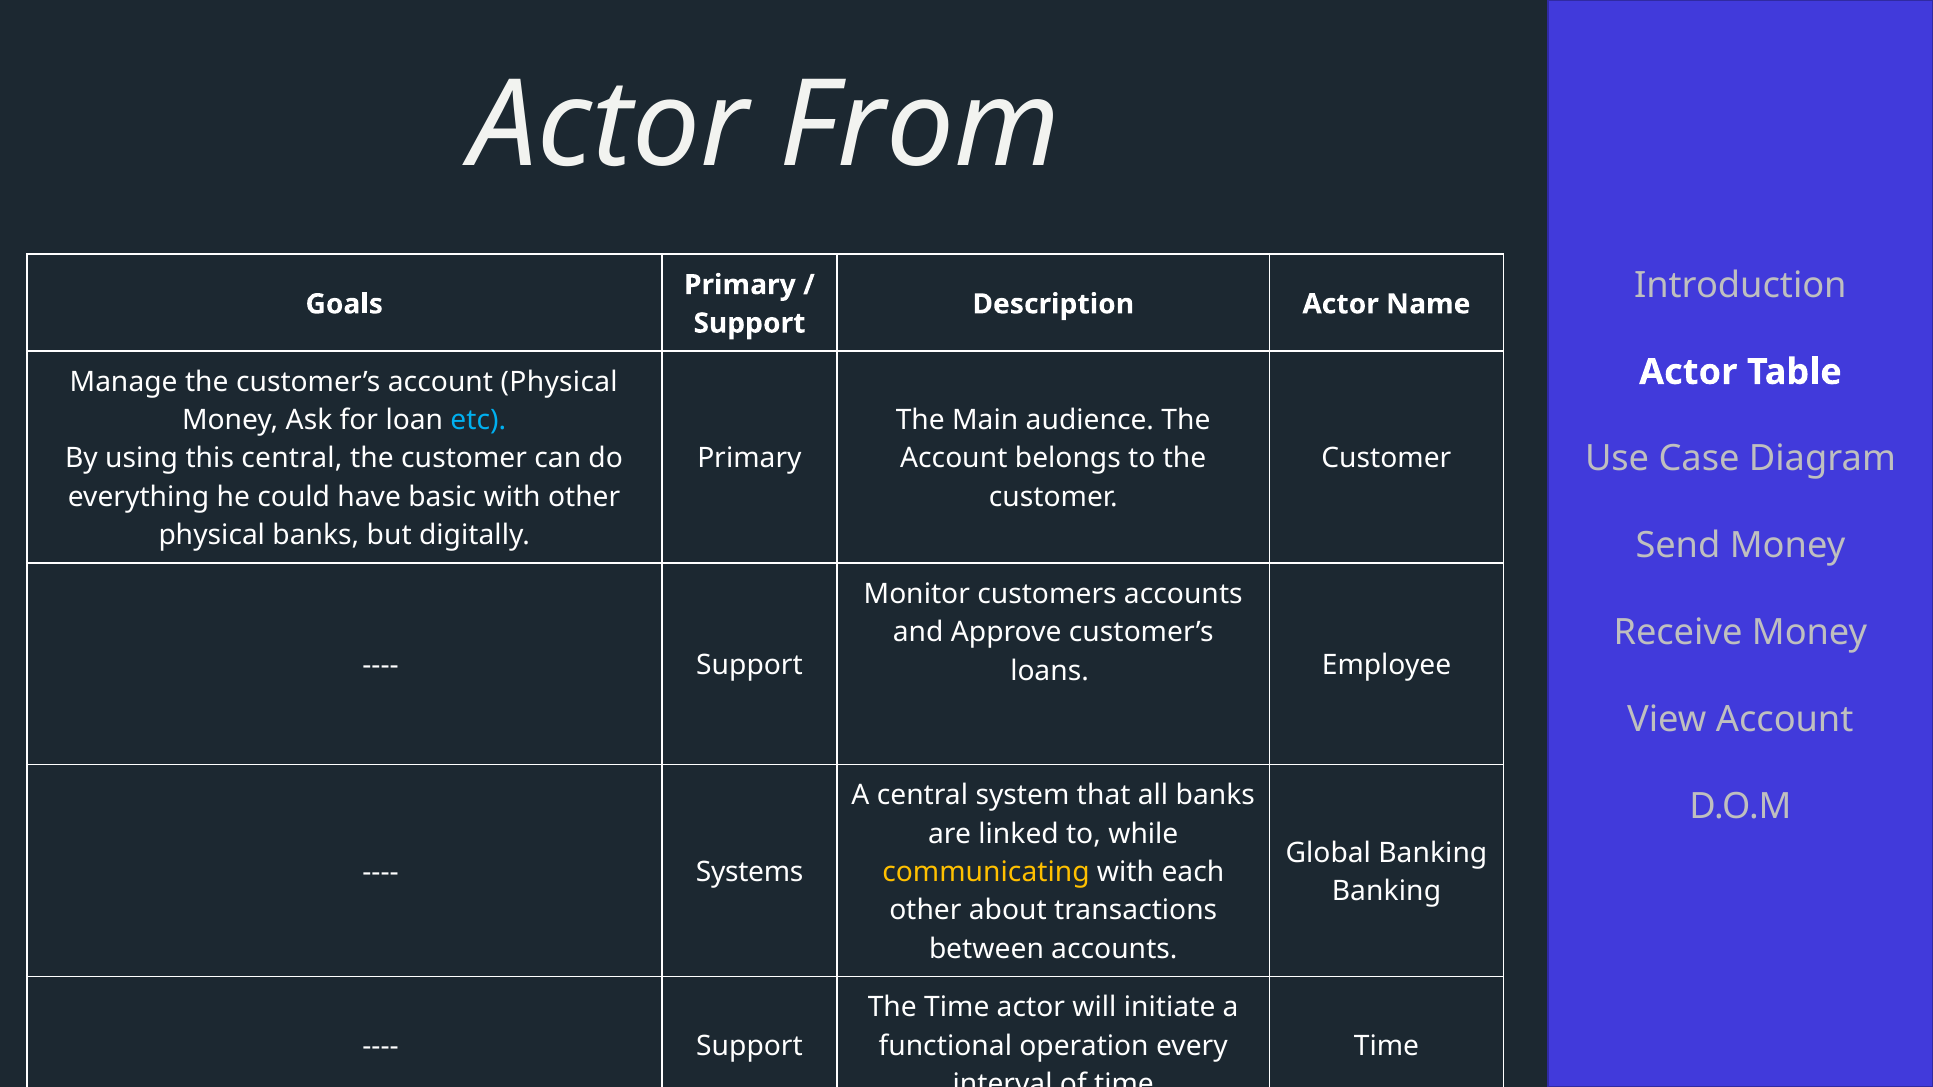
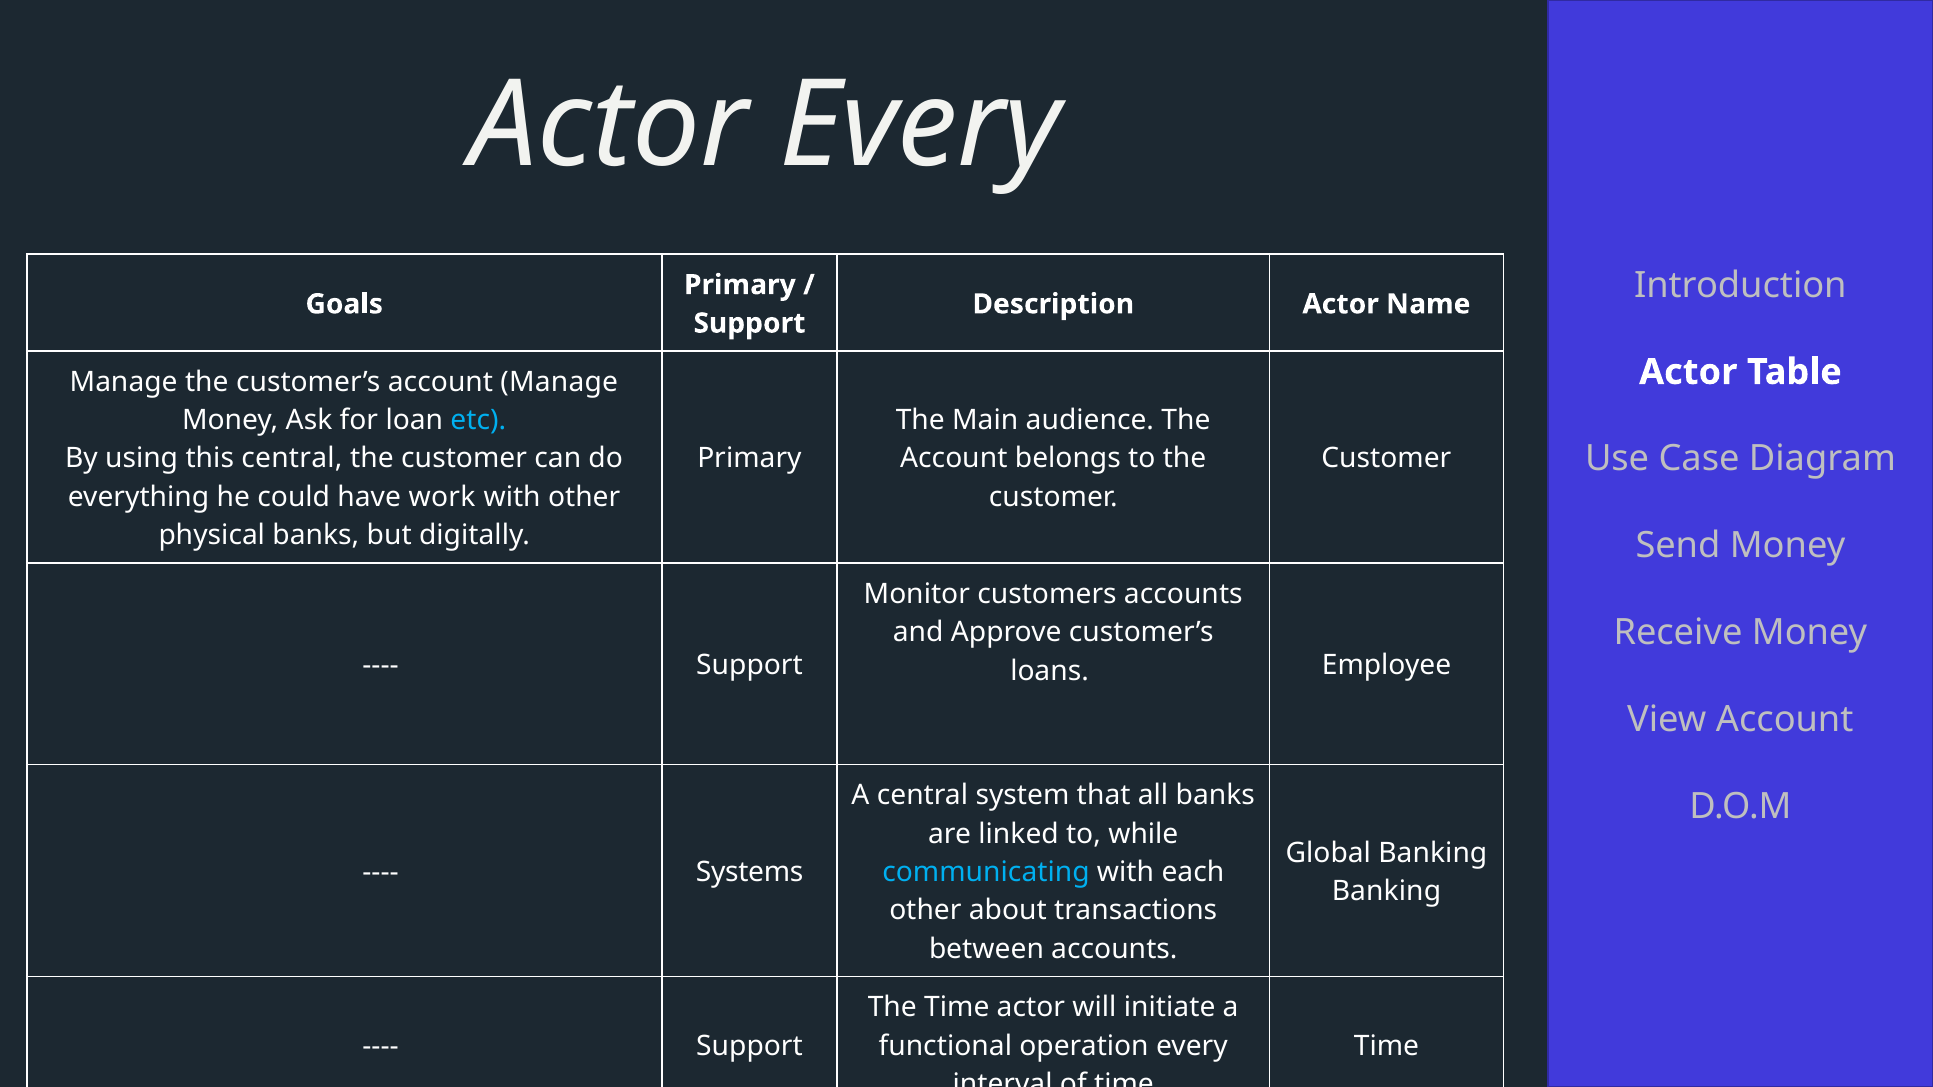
Actor From: From -> Every
account Physical: Physical -> Manage
basic: basic -> work
communicating colour: yellow -> light blue
